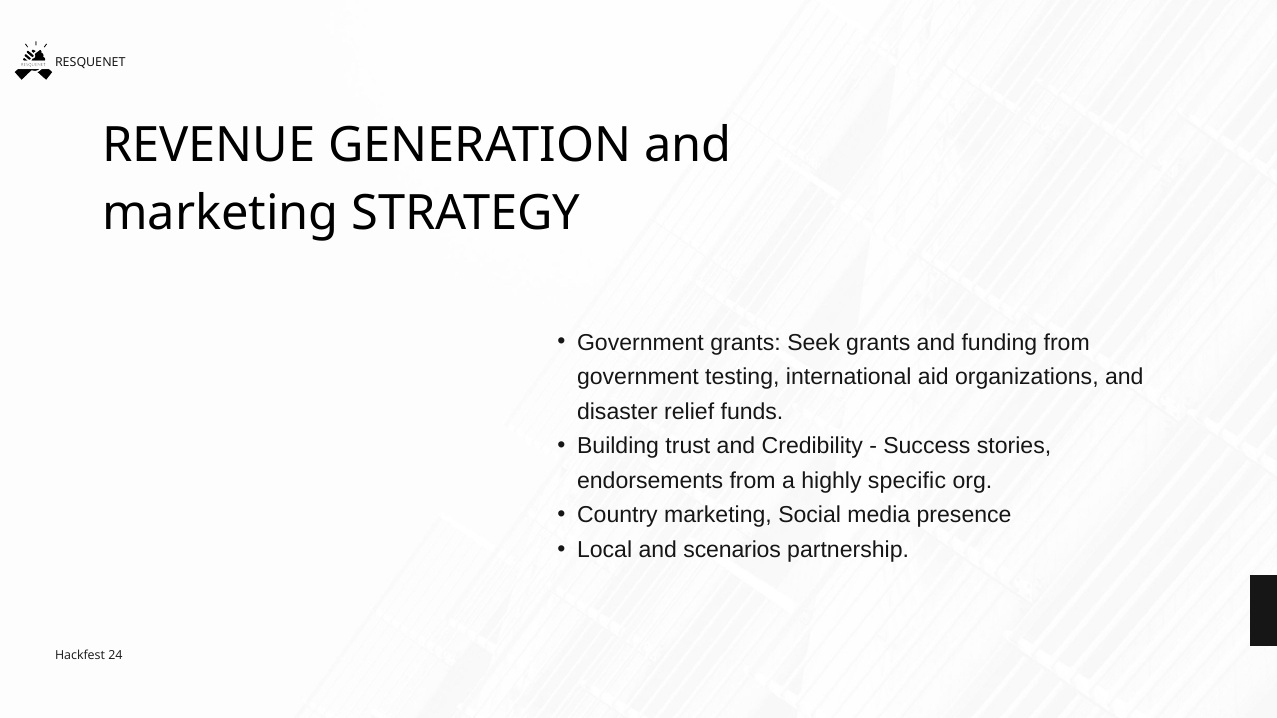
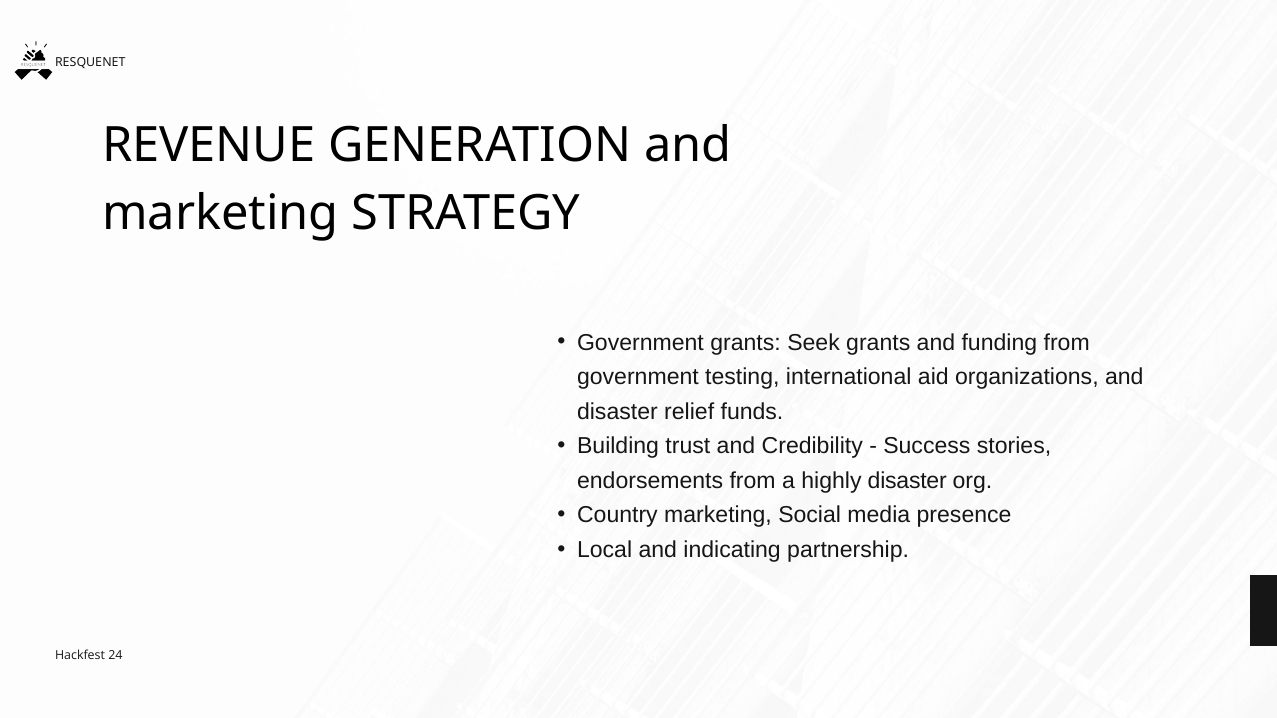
highly specific: specific -> disaster
scenarios: scenarios -> indicating
